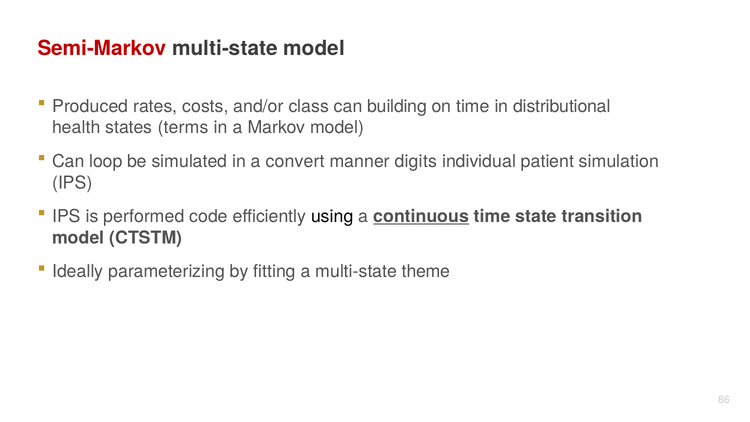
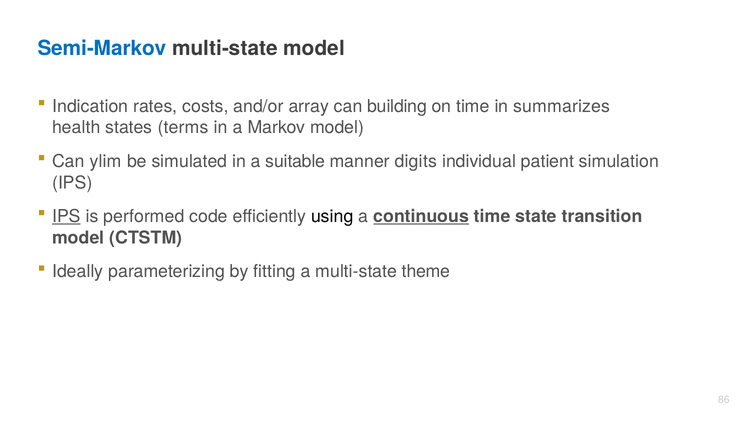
Semi-Markov colour: red -> blue
Produced: Produced -> Indication
class: class -> array
distributional: distributional -> summarizes
loop: loop -> ylim
convert: convert -> suitable
IPS at (66, 216) underline: none -> present
